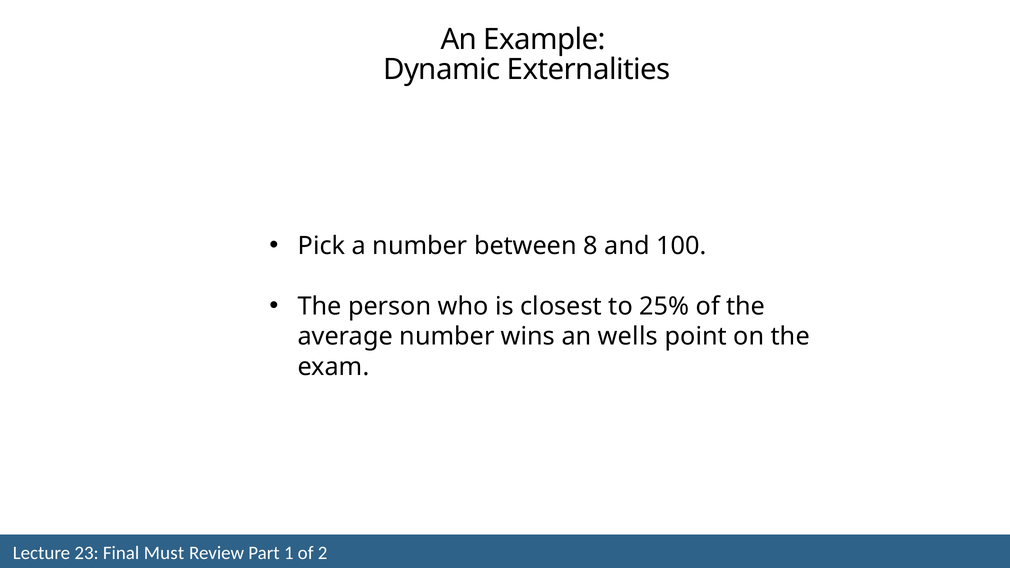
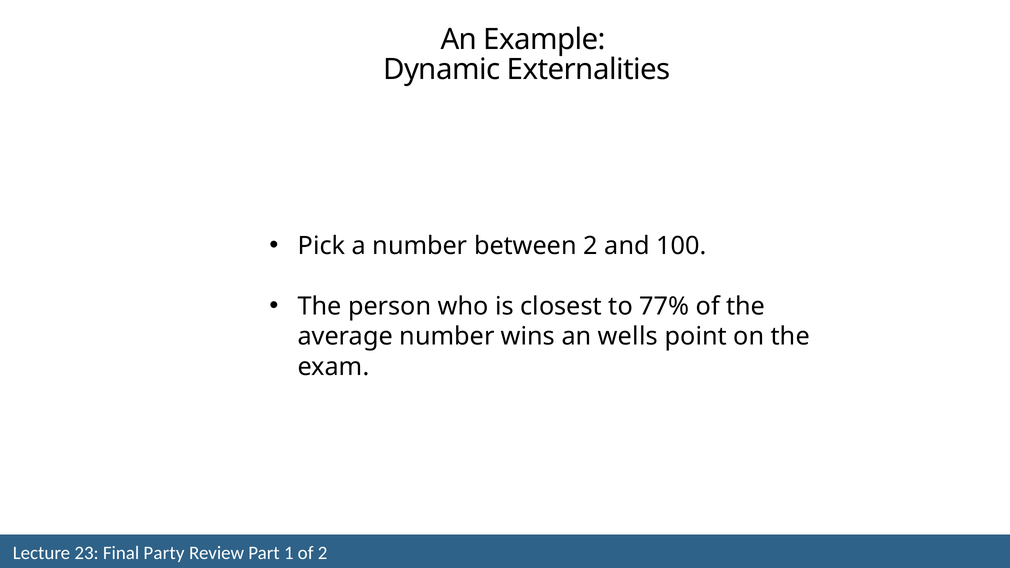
between 8: 8 -> 2
25%: 25% -> 77%
Must: Must -> Party
